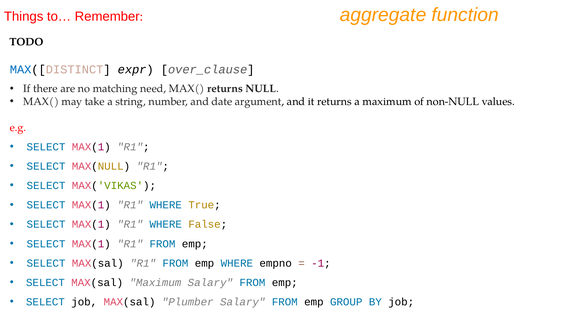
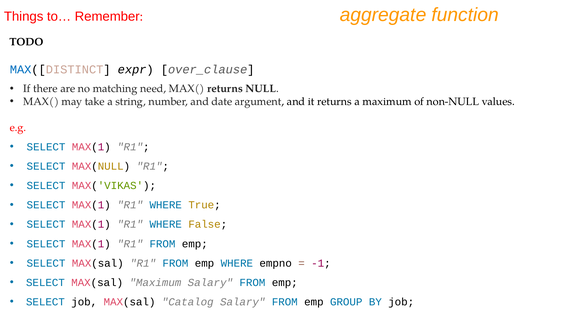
Plumber: Plumber -> Catalog
